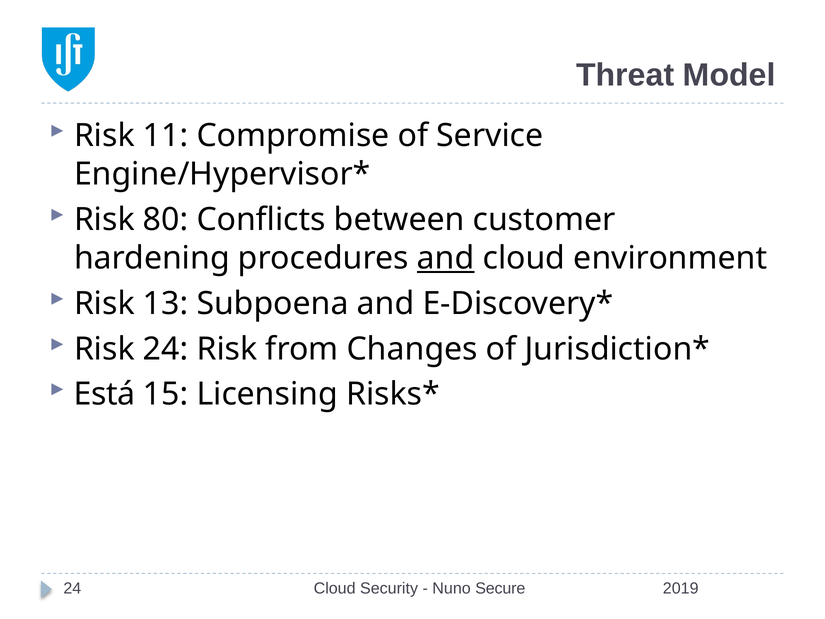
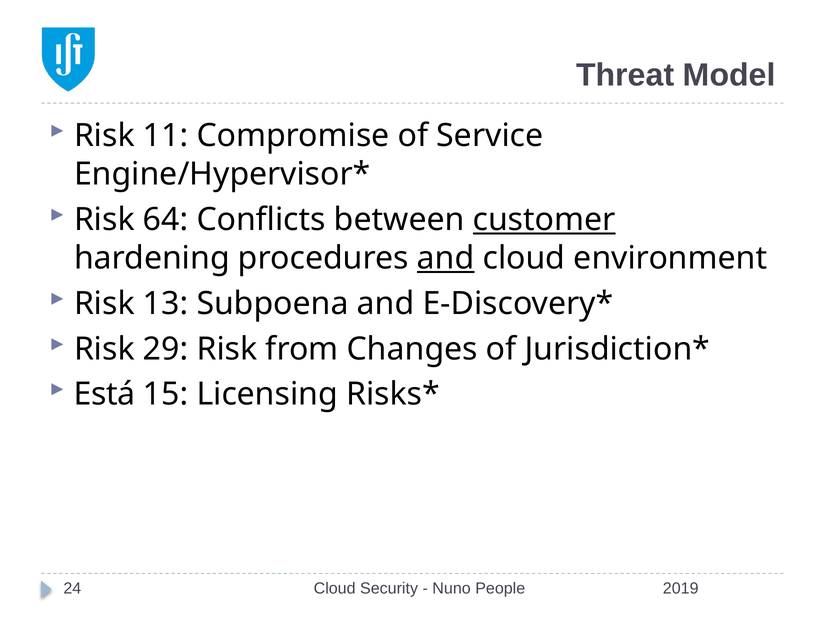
80: 80 -> 64
customer underline: none -> present
Risk 24: 24 -> 29
Secure: Secure -> People
